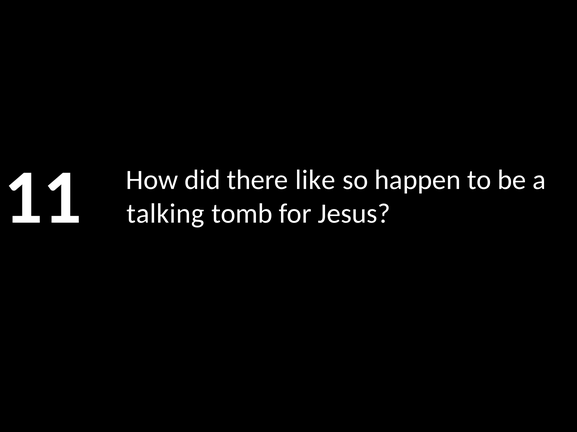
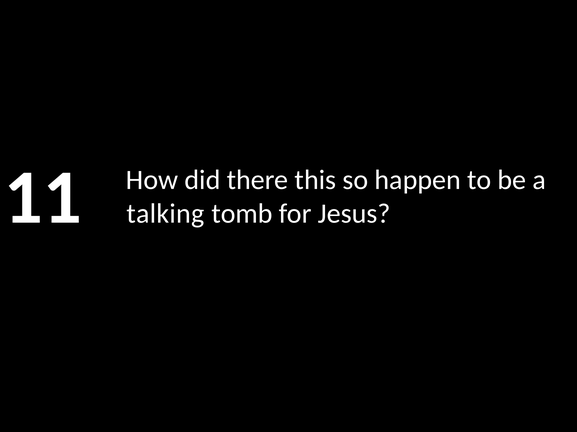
like: like -> this
